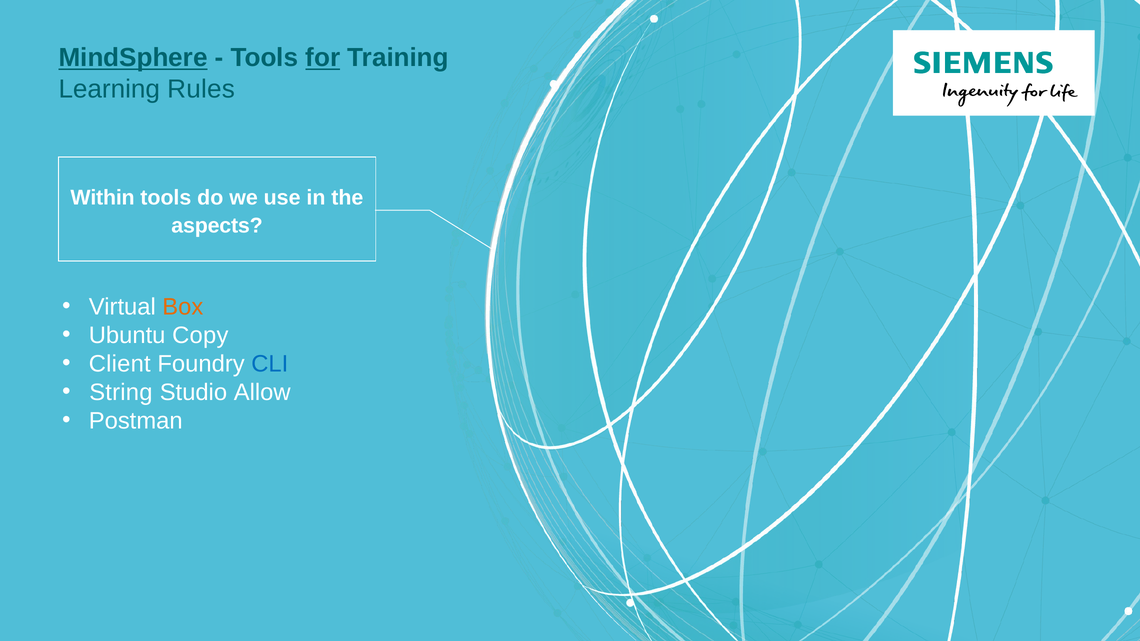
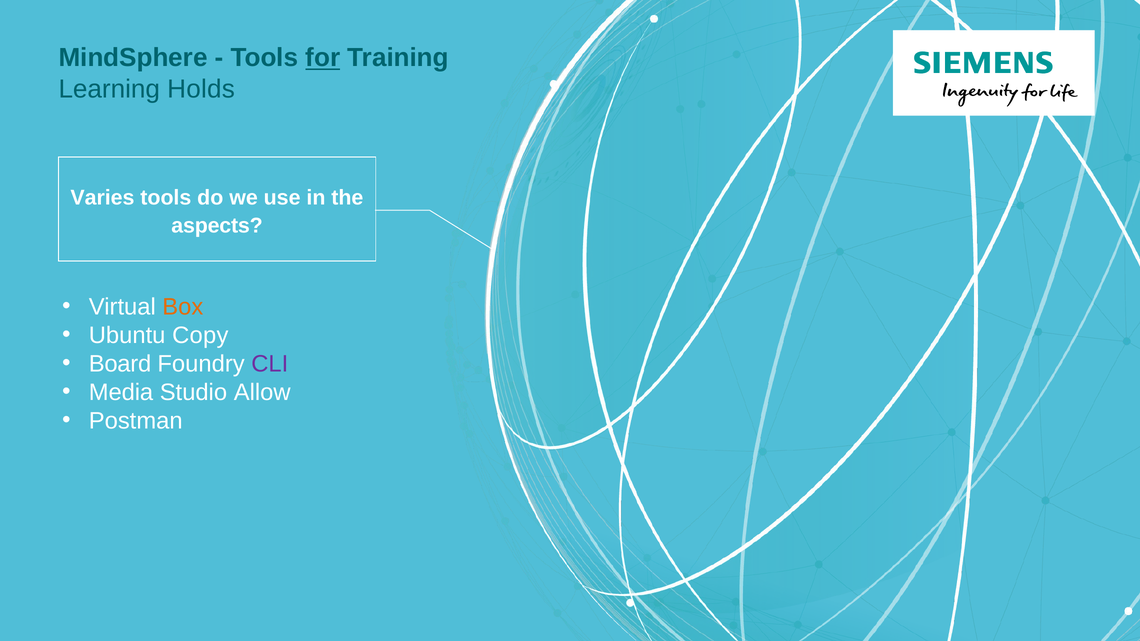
MindSphere at (133, 58) underline: present -> none
Rules: Rules -> Holds
Within: Within -> Varies
Client: Client -> Board
CLI colour: blue -> purple
String: String -> Media
